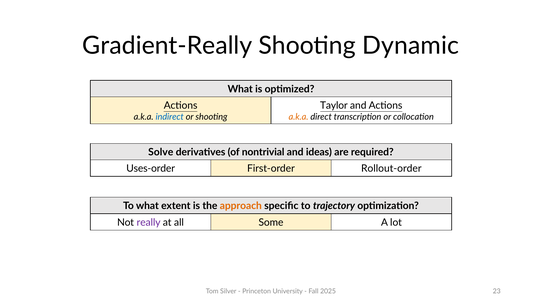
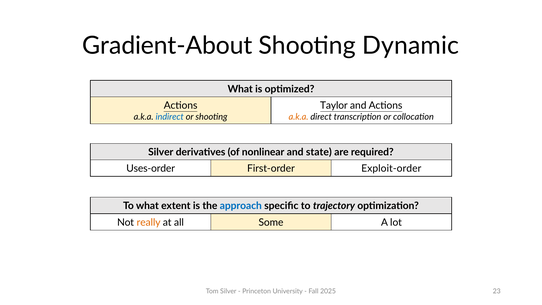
Gradient-Really: Gradient-Really -> Gradient-About
Solve at (161, 152): Solve -> Silver
nontrivial: nontrivial -> nonlinear
ideas: ideas -> state
Rollout-order: Rollout-order -> Exploit-order
approach colour: orange -> blue
really colour: purple -> orange
